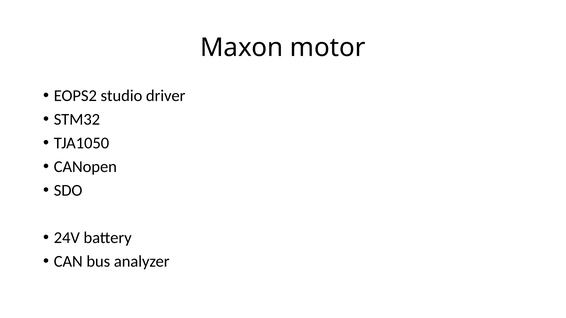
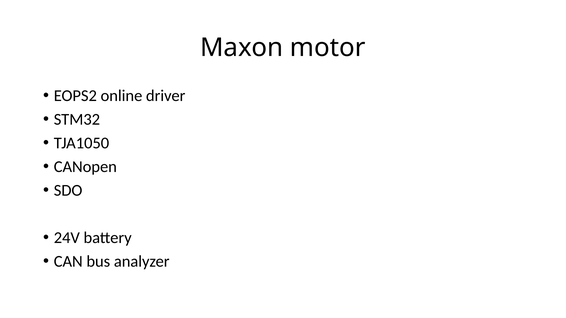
studio: studio -> online
